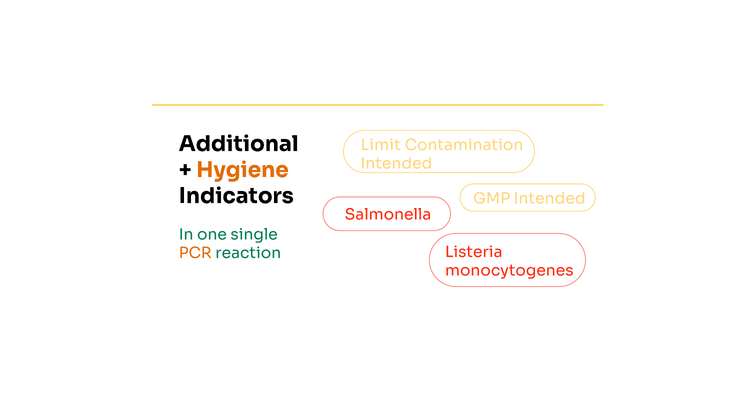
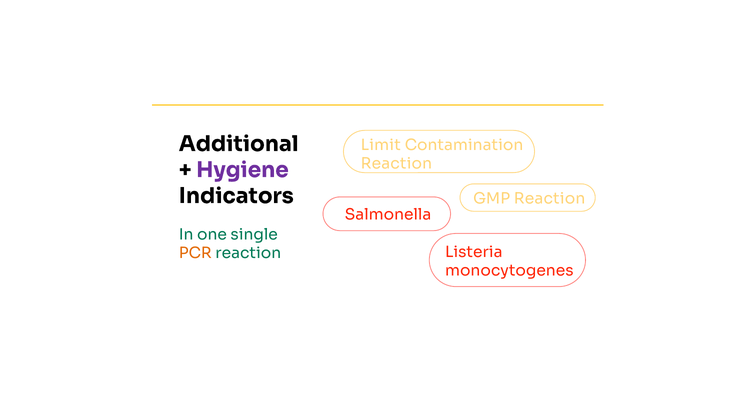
Intended at (396, 164): Intended -> Reaction
Hygiene colour: orange -> purple
GMP Intended: Intended -> Reaction
